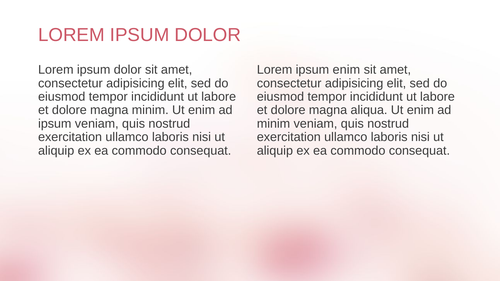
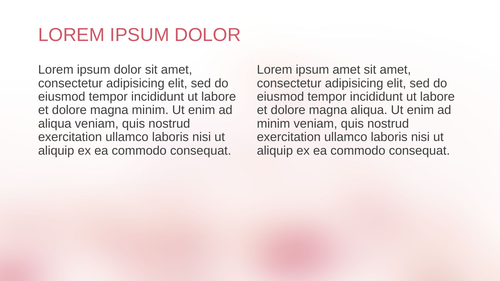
ipsum enim: enim -> amet
ipsum at (55, 124): ipsum -> aliqua
